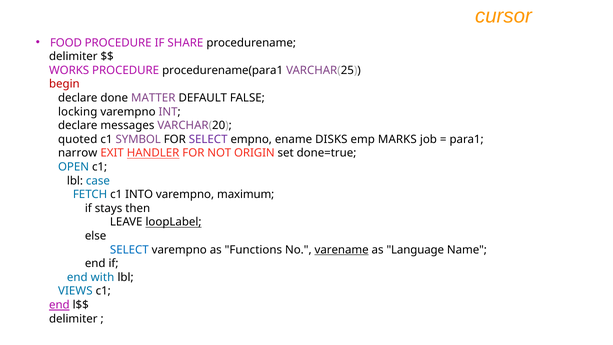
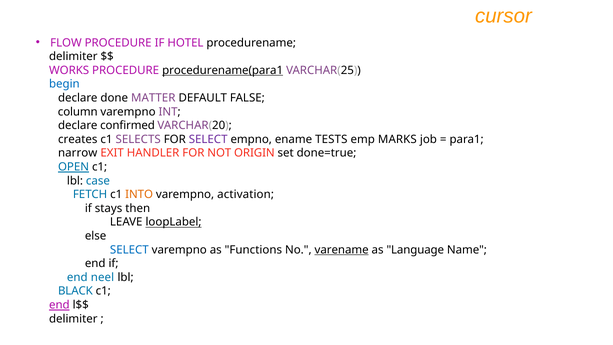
FOOD: FOOD -> FLOW
SHARE: SHARE -> HOTEL
procedurename(para1 underline: none -> present
begin colour: red -> blue
locking: locking -> column
messages: messages -> confirmed
quoted: quoted -> creates
SYMBOL: SYMBOL -> SELECTS
DISKS: DISKS -> TESTS
HANDLER underline: present -> none
OPEN underline: none -> present
INTO colour: black -> orange
maximum: maximum -> activation
with: with -> neel
VIEWS: VIEWS -> BLACK
